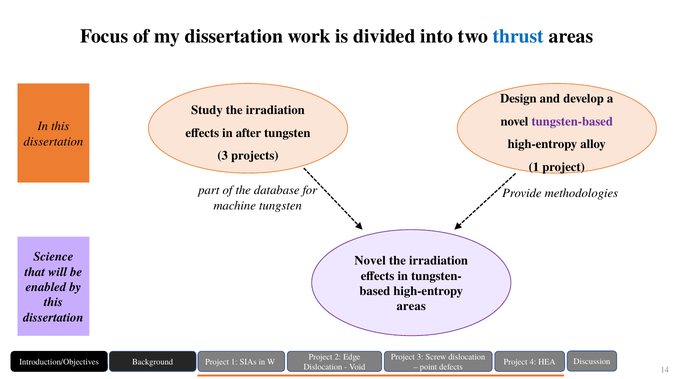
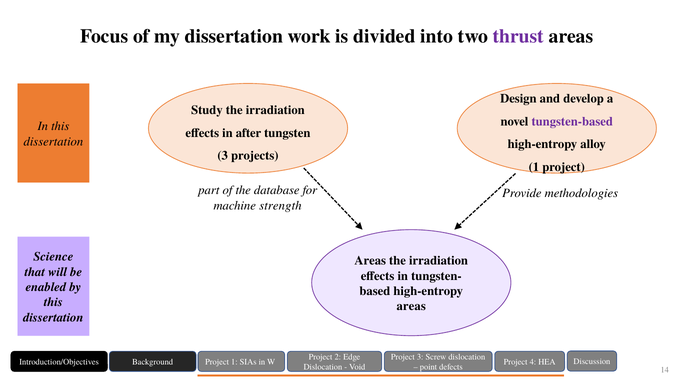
thrust colour: blue -> purple
machine tungsten: tungsten -> strength
Novel at (370, 261): Novel -> Areas
